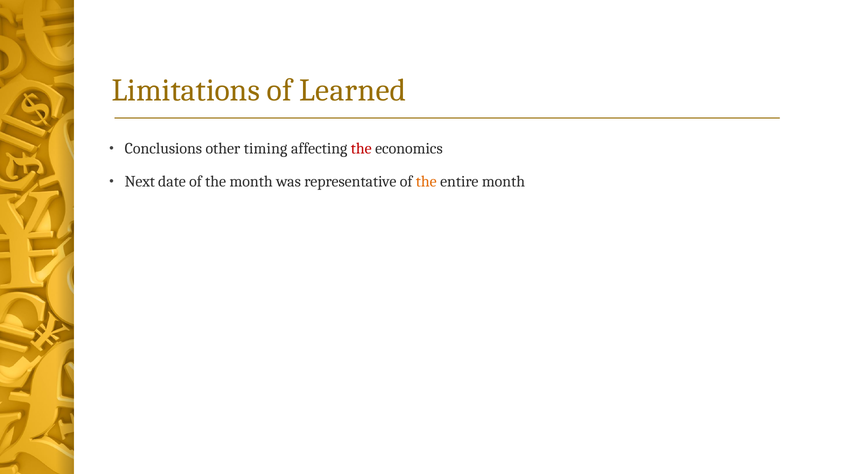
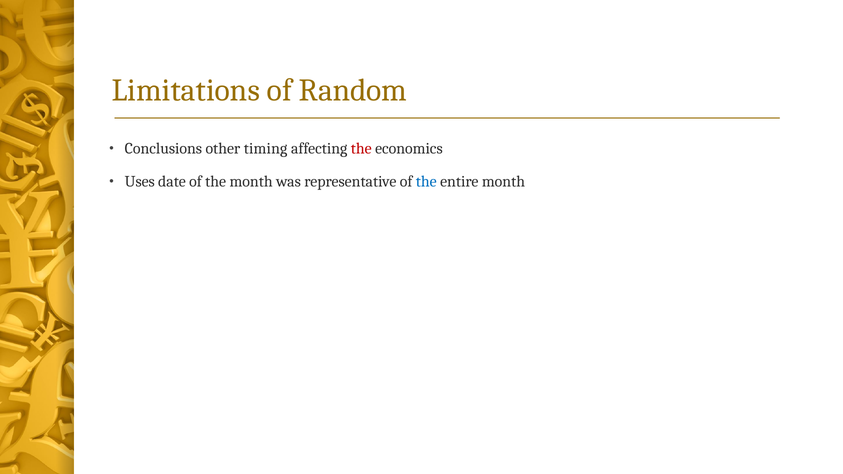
Learned: Learned -> Random
Next: Next -> Uses
the at (426, 182) colour: orange -> blue
